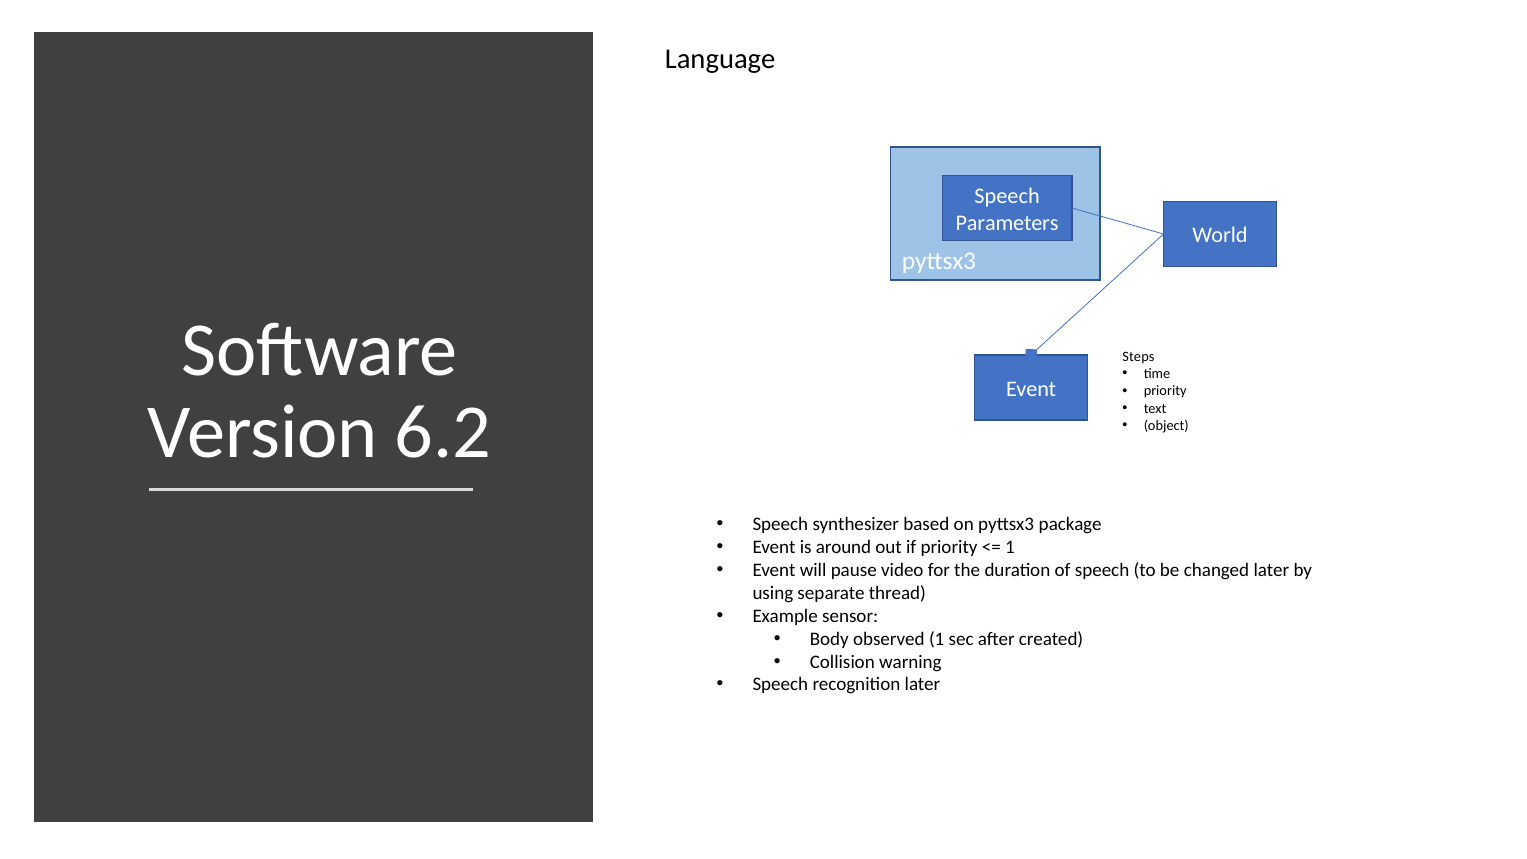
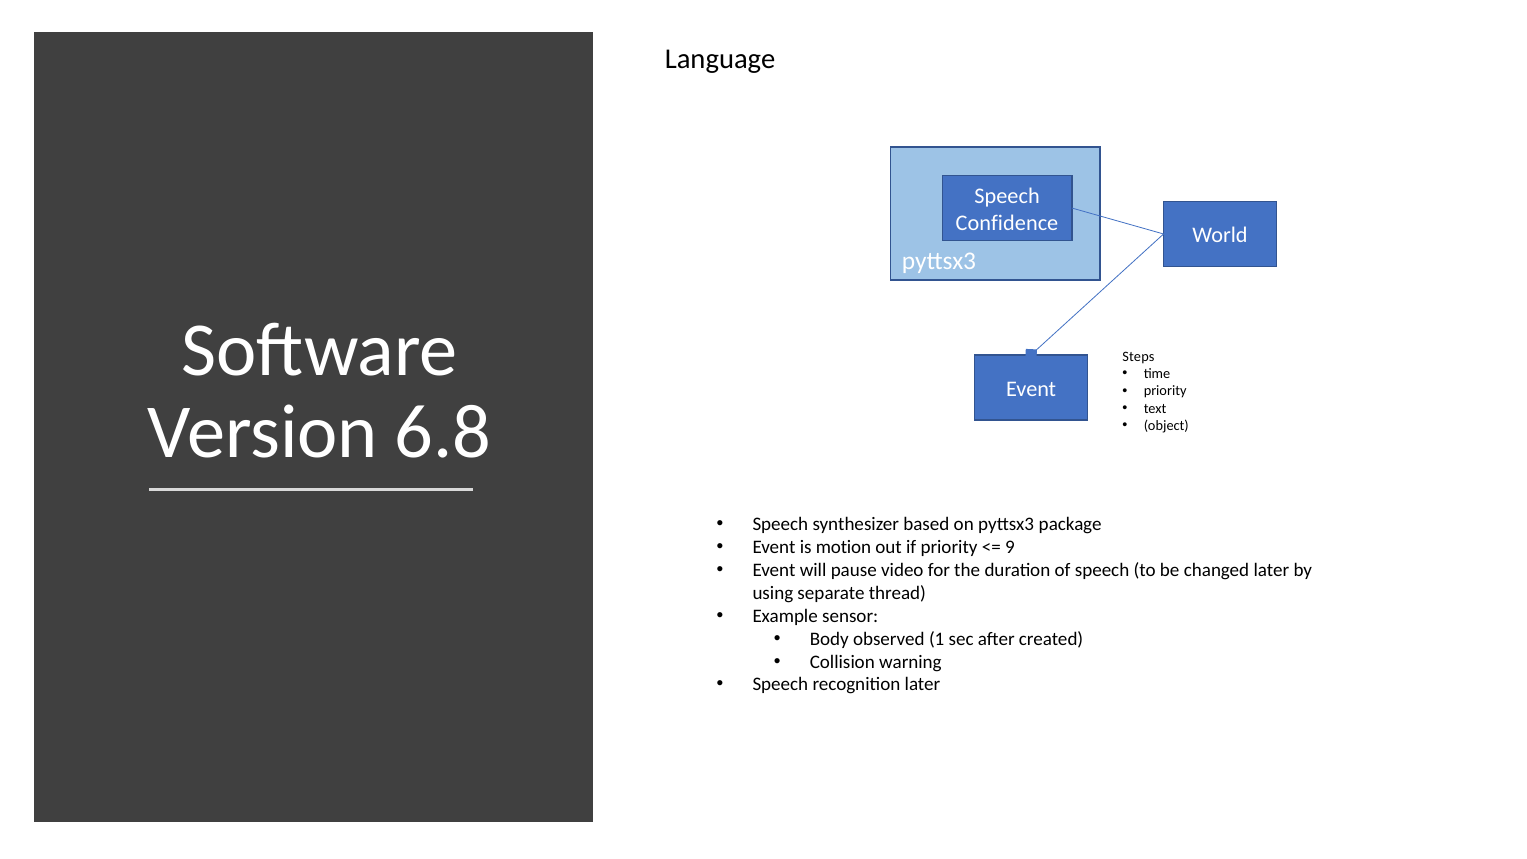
Parameters: Parameters -> Confidence
6.2: 6.2 -> 6.8
around: around -> motion
1 at (1010, 547): 1 -> 9
